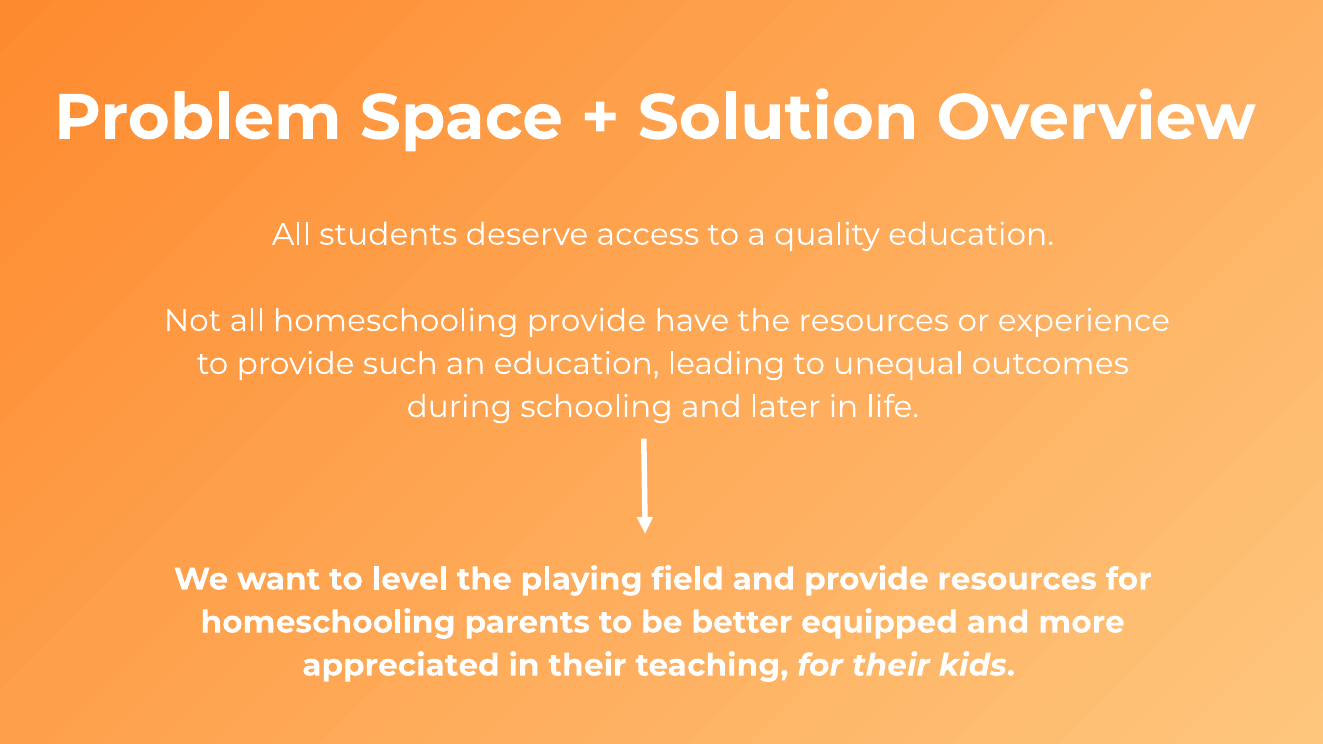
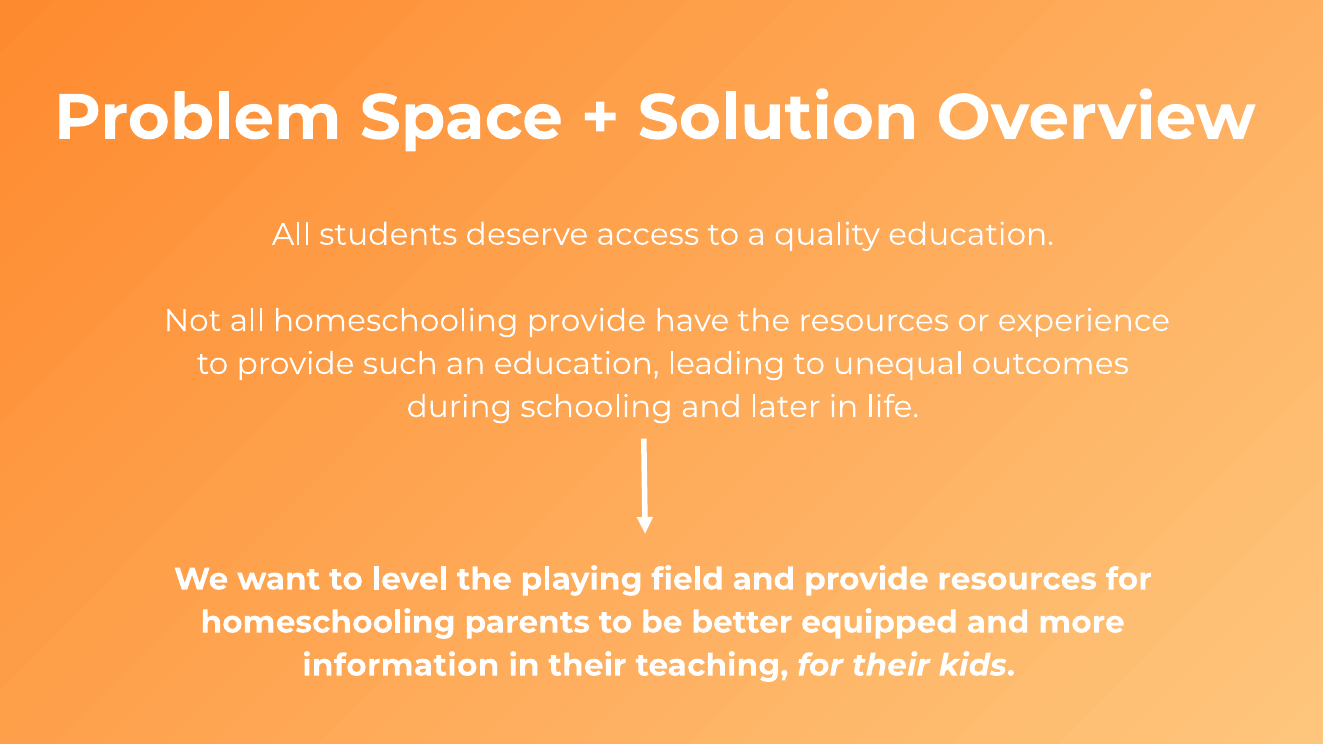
appreciated: appreciated -> information
